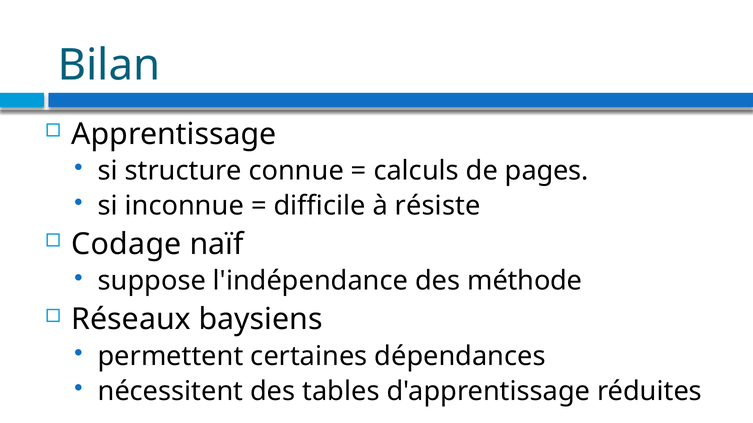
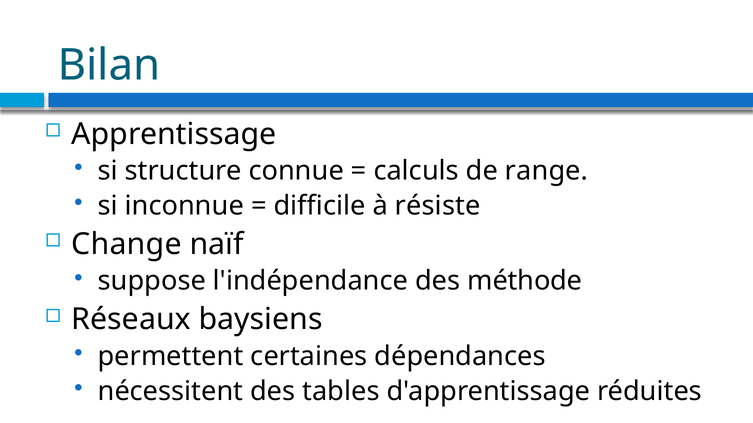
pages: pages -> range
Codage: Codage -> Change
